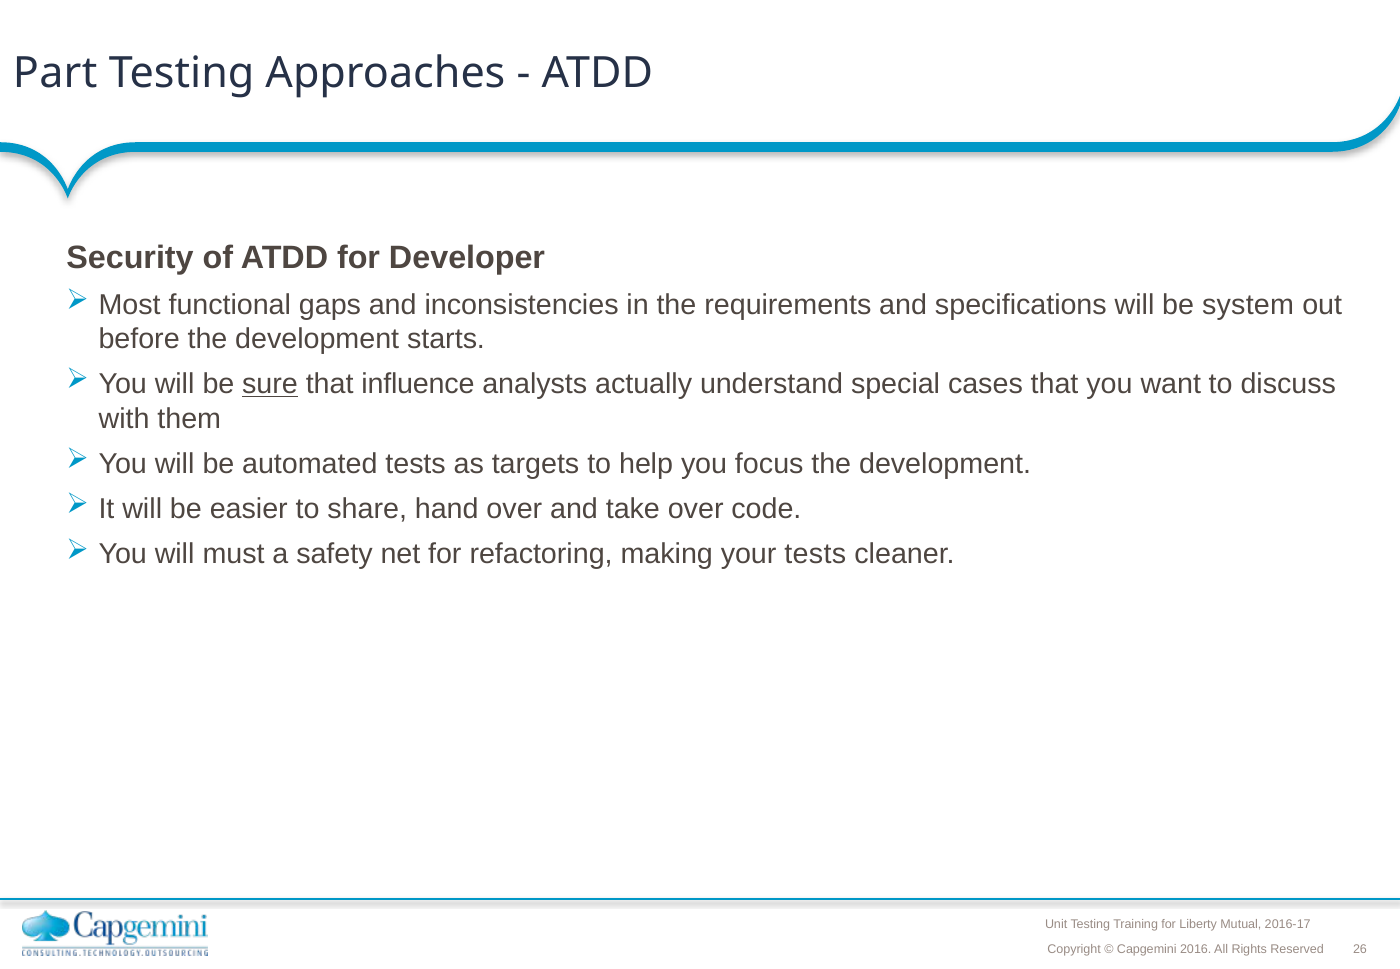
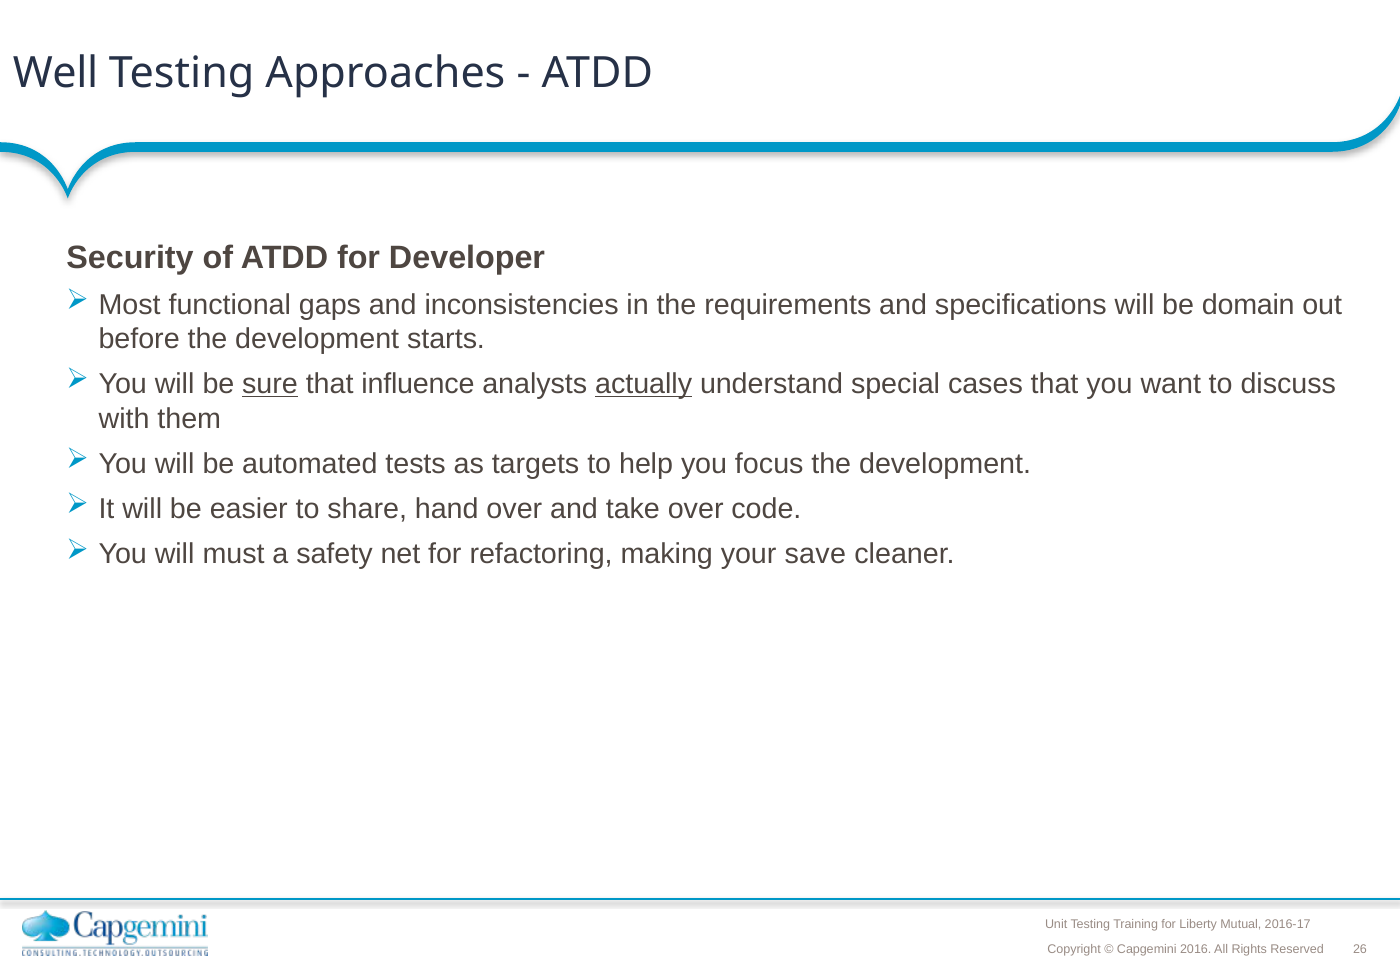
Part: Part -> Well
system: system -> domain
actually underline: none -> present
your tests: tests -> save
